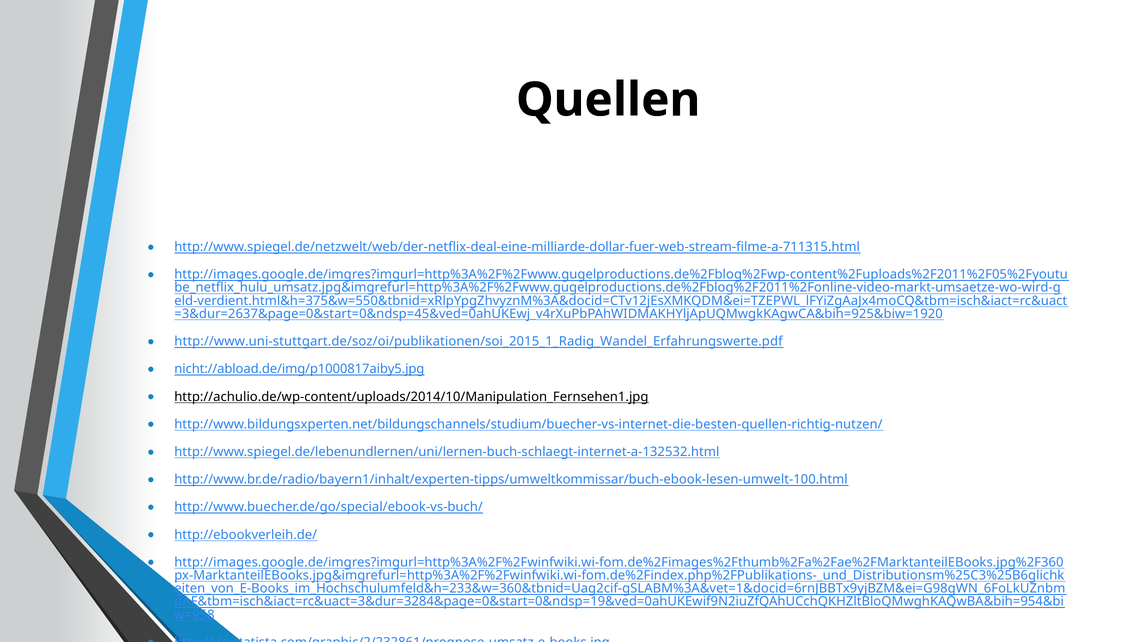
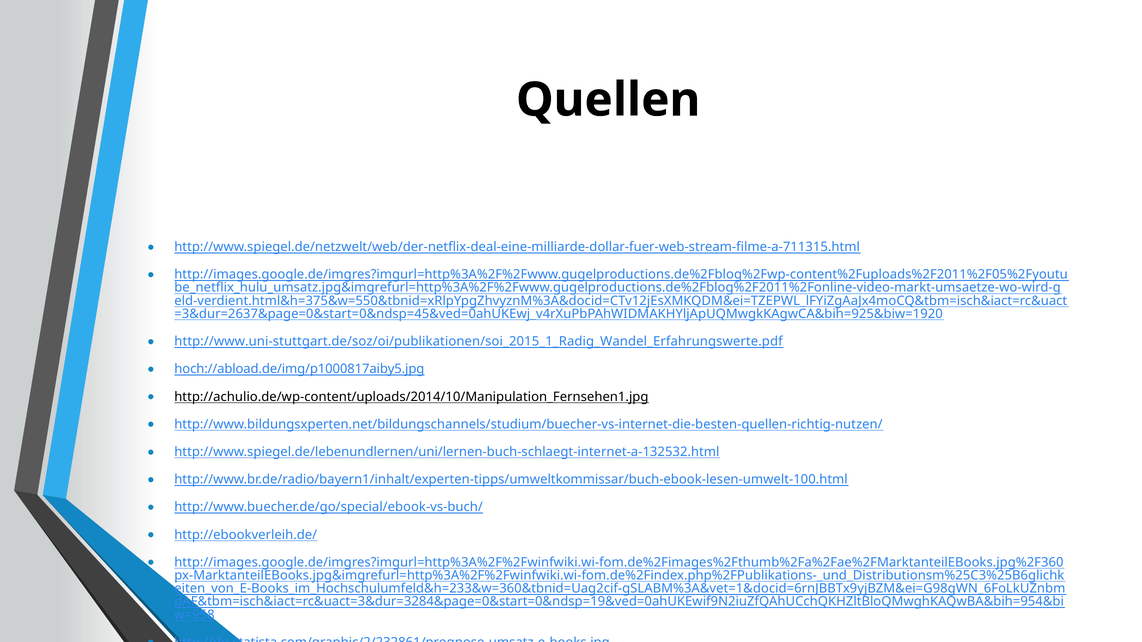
nicht://abload.de/img/p1000817aiby5.jpg: nicht://abload.de/img/p1000817aiby5.jpg -> hoch://abload.de/img/p1000817aiby5.jpg
